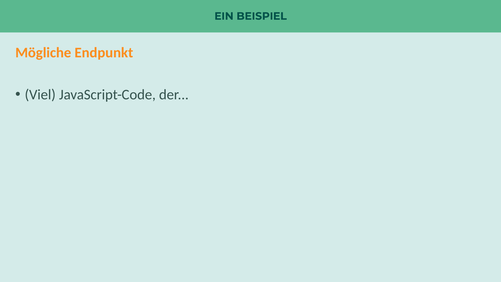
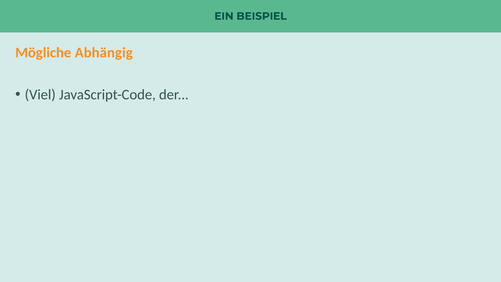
Endpunkt: Endpunkt -> Abhängig
